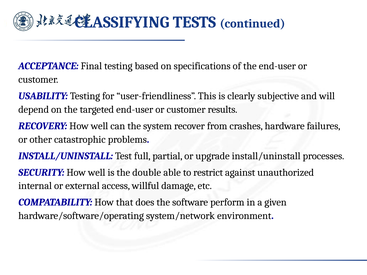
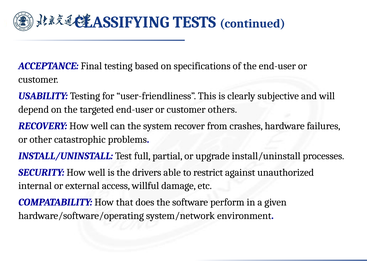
results: results -> others
double: double -> drivers
